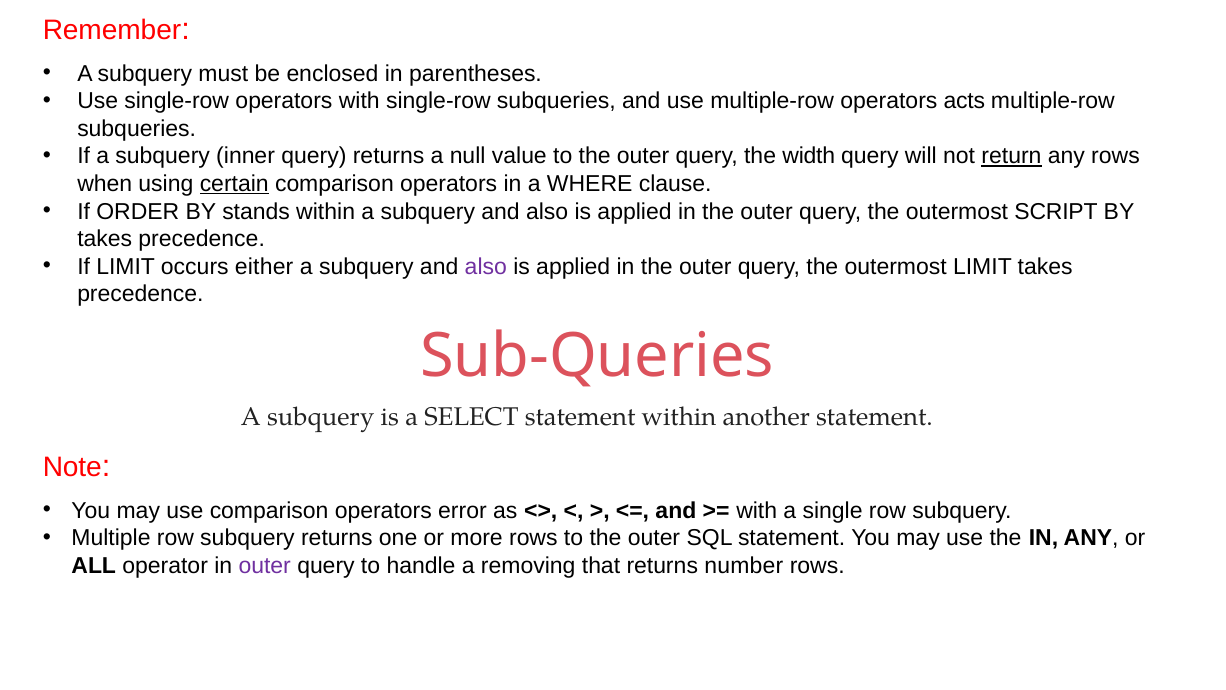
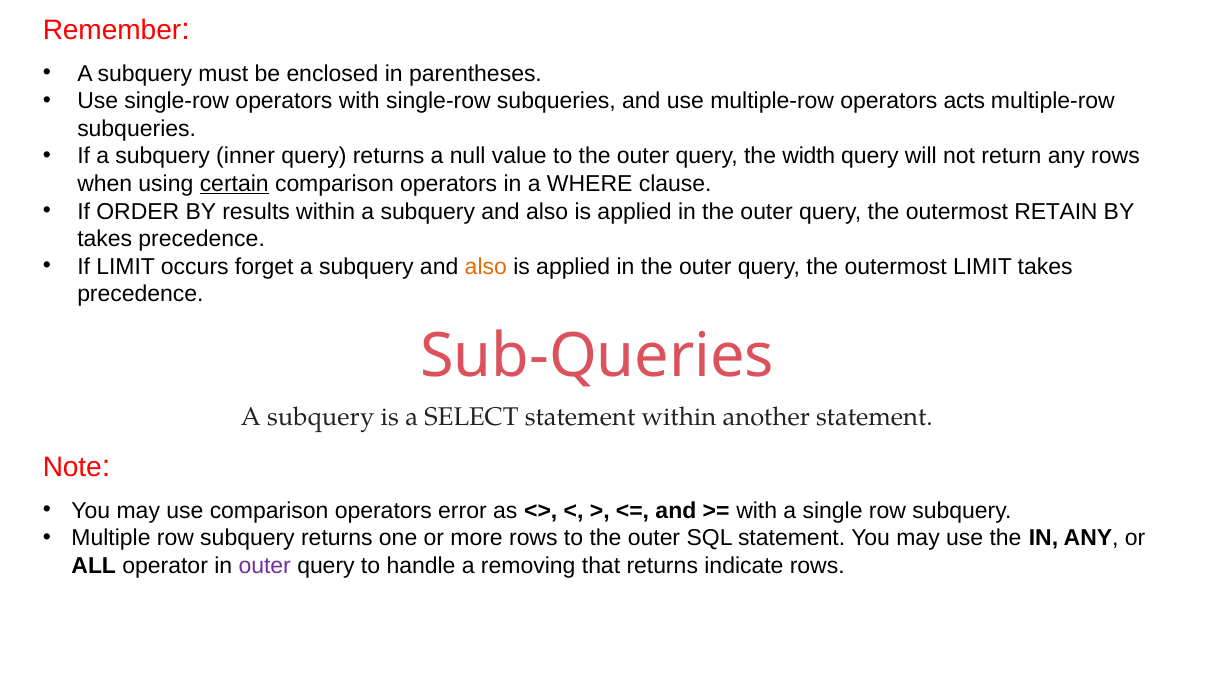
return underline: present -> none
stands: stands -> results
SCRIPT: SCRIPT -> RETAIN
either: either -> forget
also at (486, 266) colour: purple -> orange
number: number -> indicate
